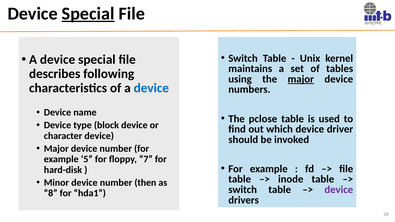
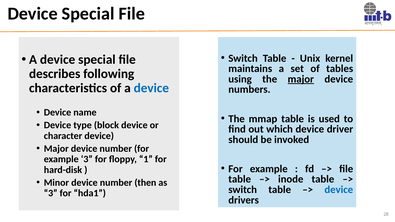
Special at (88, 14) underline: present -> none
pclose: pclose -> mmap
example 5: 5 -> 3
7: 7 -> 1
device at (339, 190) colour: purple -> blue
8 at (51, 193): 8 -> 3
